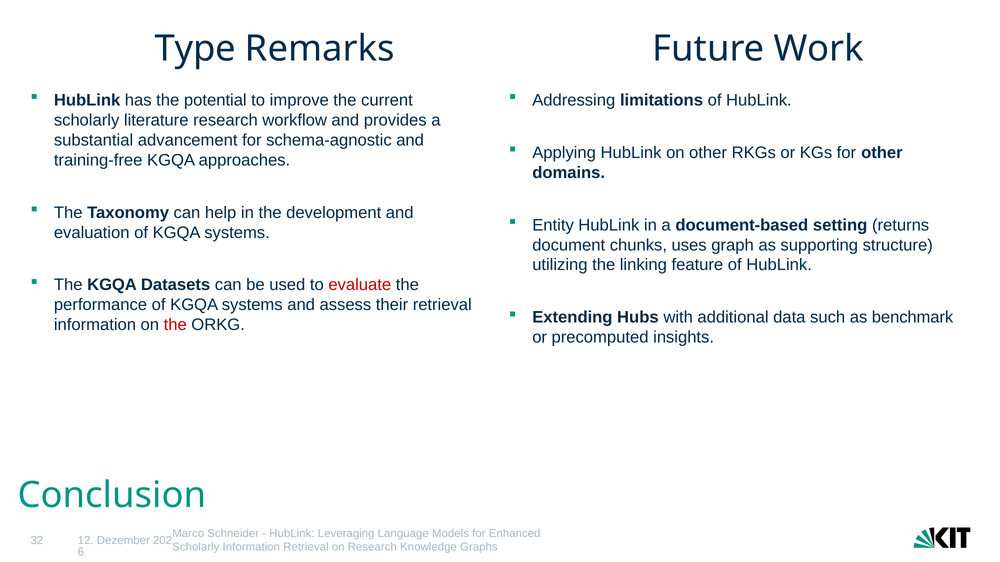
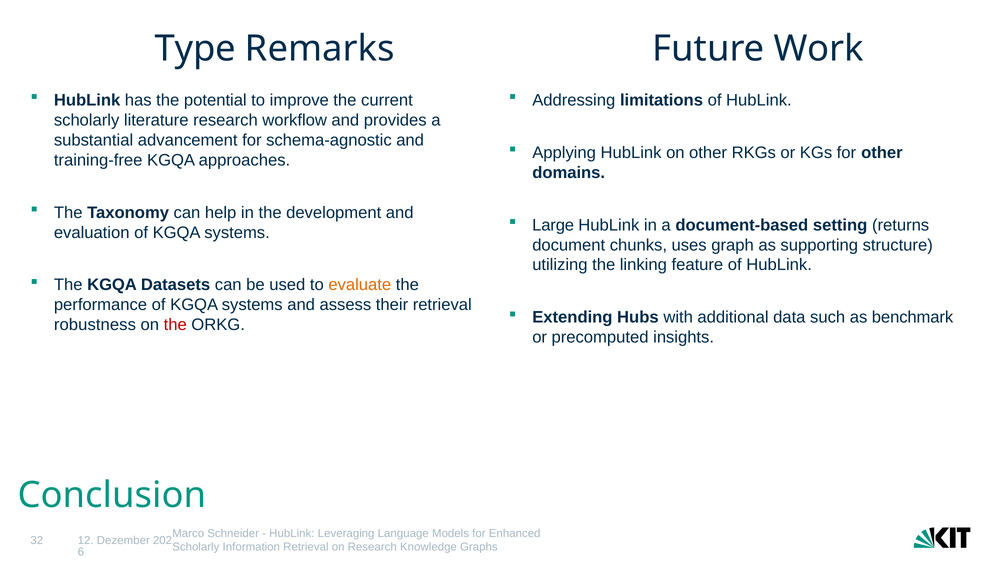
Entity: Entity -> Large
evaluate colour: red -> orange
information at (95, 325): information -> robustness
